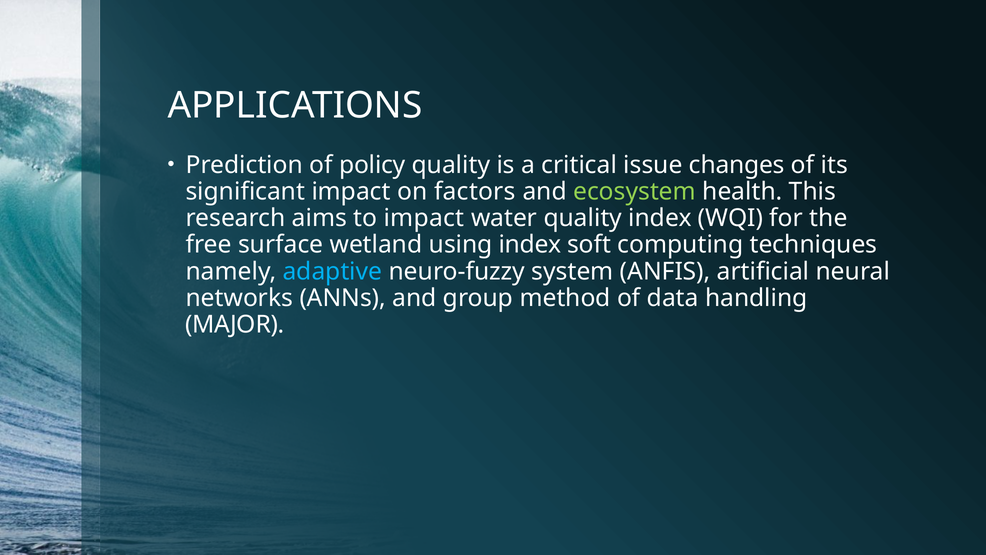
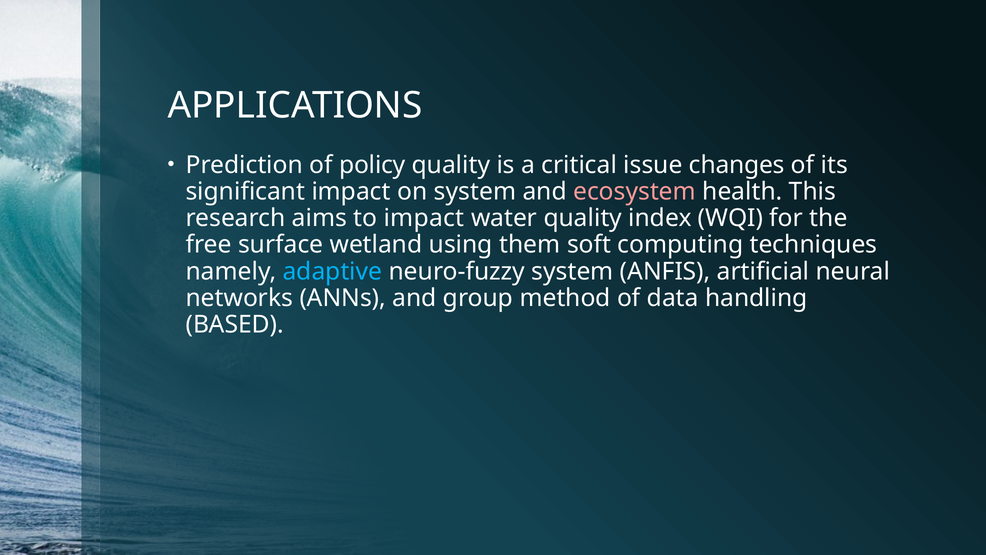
on factors: factors -> system
ecosystem colour: light green -> pink
using index: index -> them
MAJOR: MAJOR -> BASED
